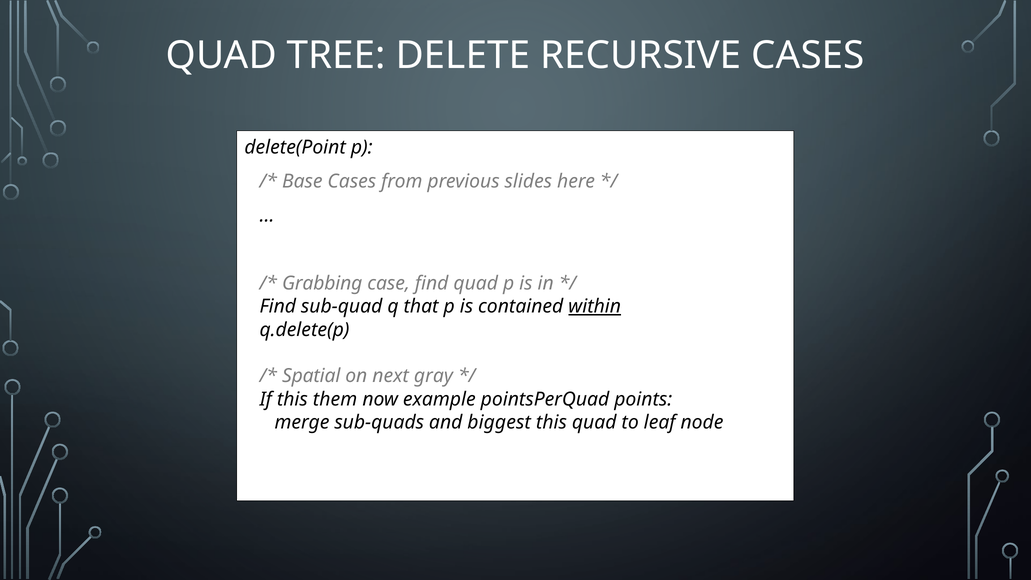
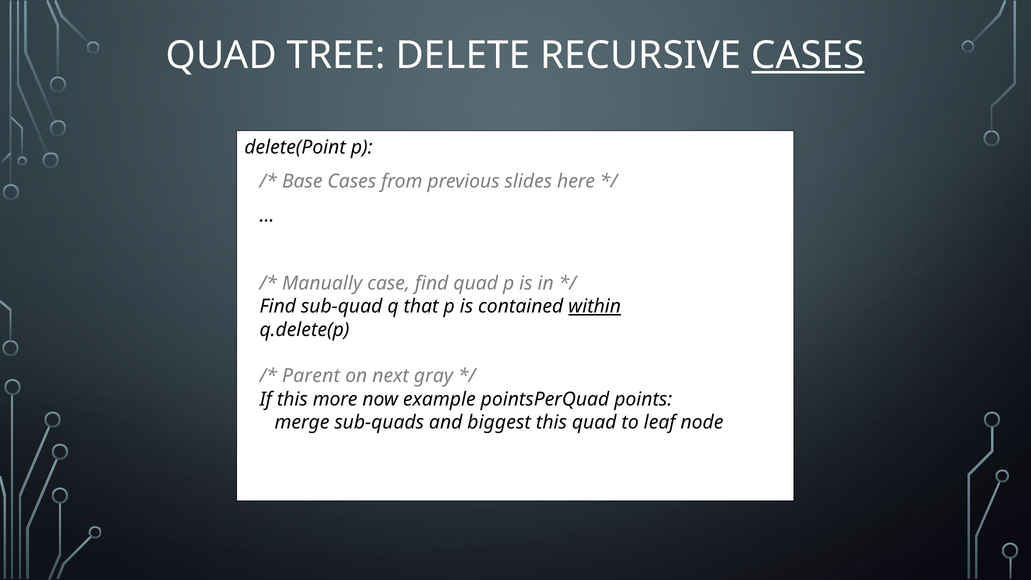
CASES at (808, 55) underline: none -> present
Grabbing: Grabbing -> Manually
Spatial: Spatial -> Parent
them: them -> more
